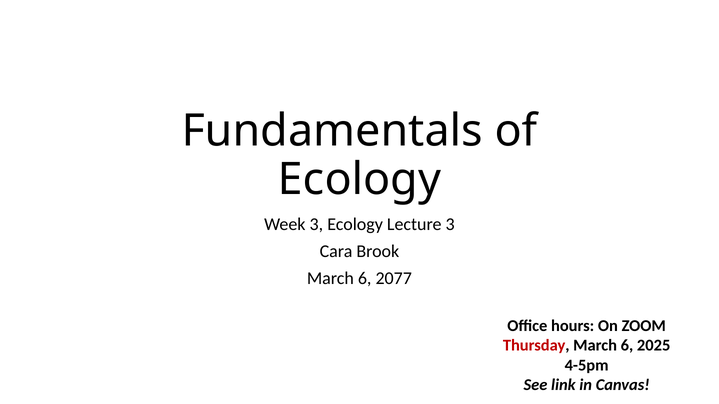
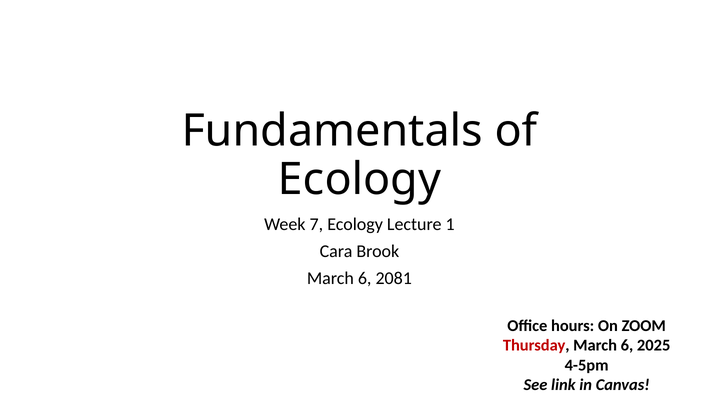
Week 3: 3 -> 7
Lecture 3: 3 -> 1
2077: 2077 -> 2081
